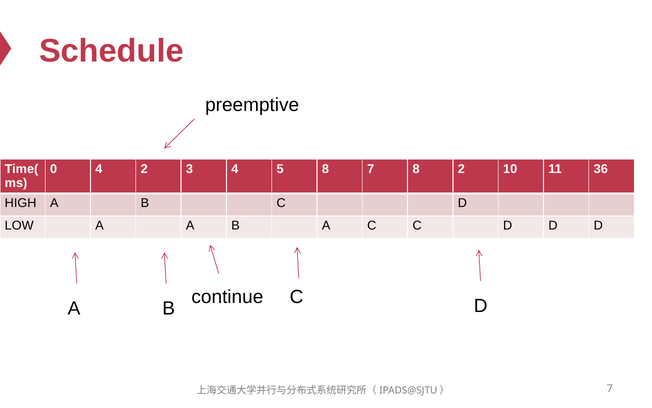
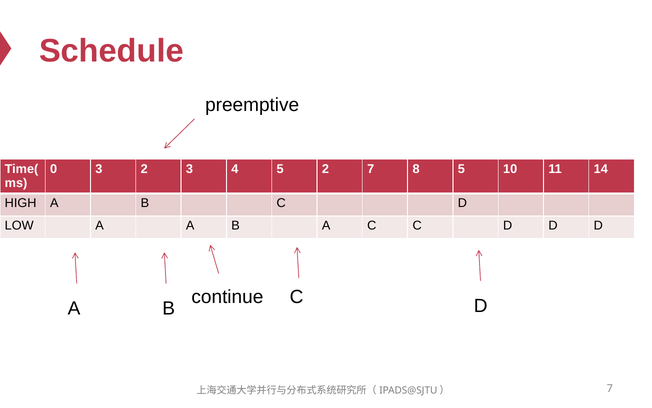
0 4: 4 -> 3
5 8: 8 -> 2
8 2: 2 -> 5
36: 36 -> 14
